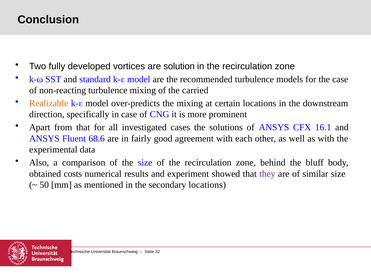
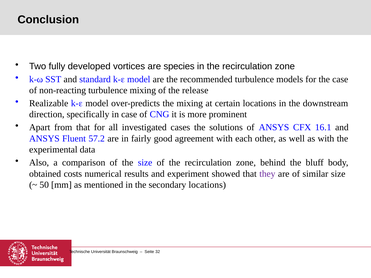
solution: solution -> species
carried: carried -> release
Realizable colour: orange -> black
68.6: 68.6 -> 57.2
